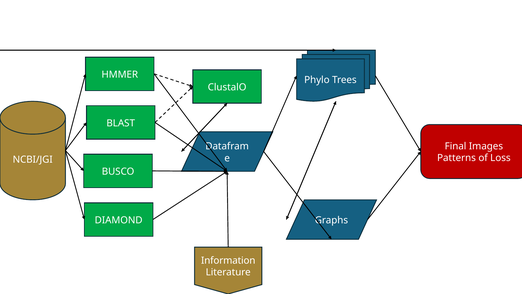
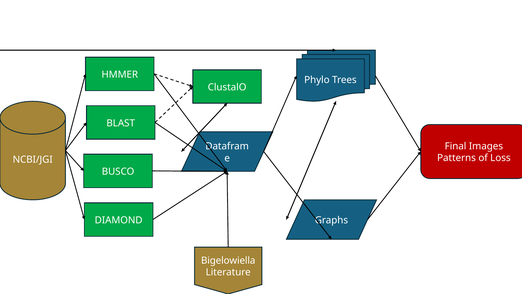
Information: Information -> Bigelowiella
